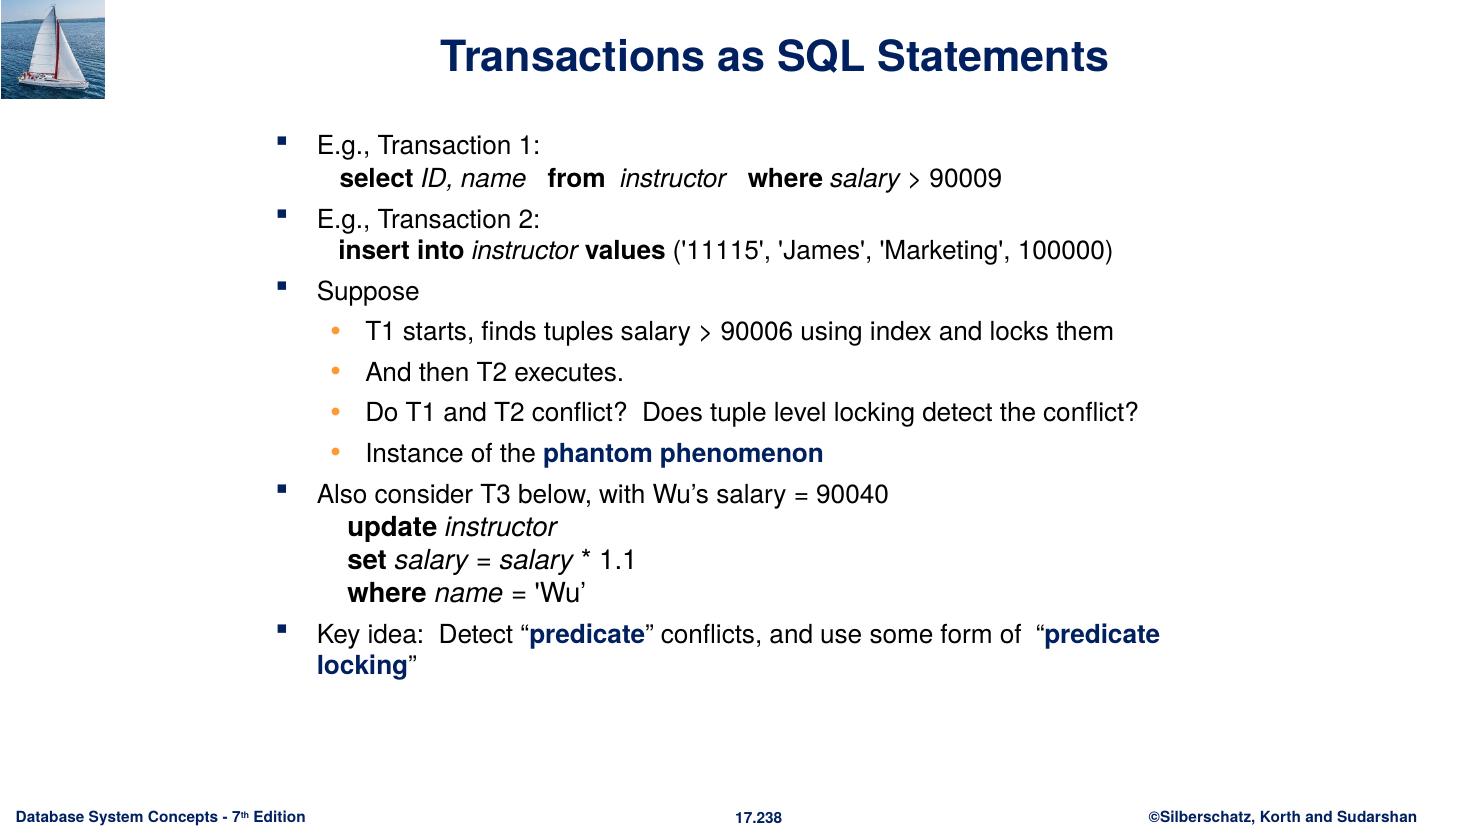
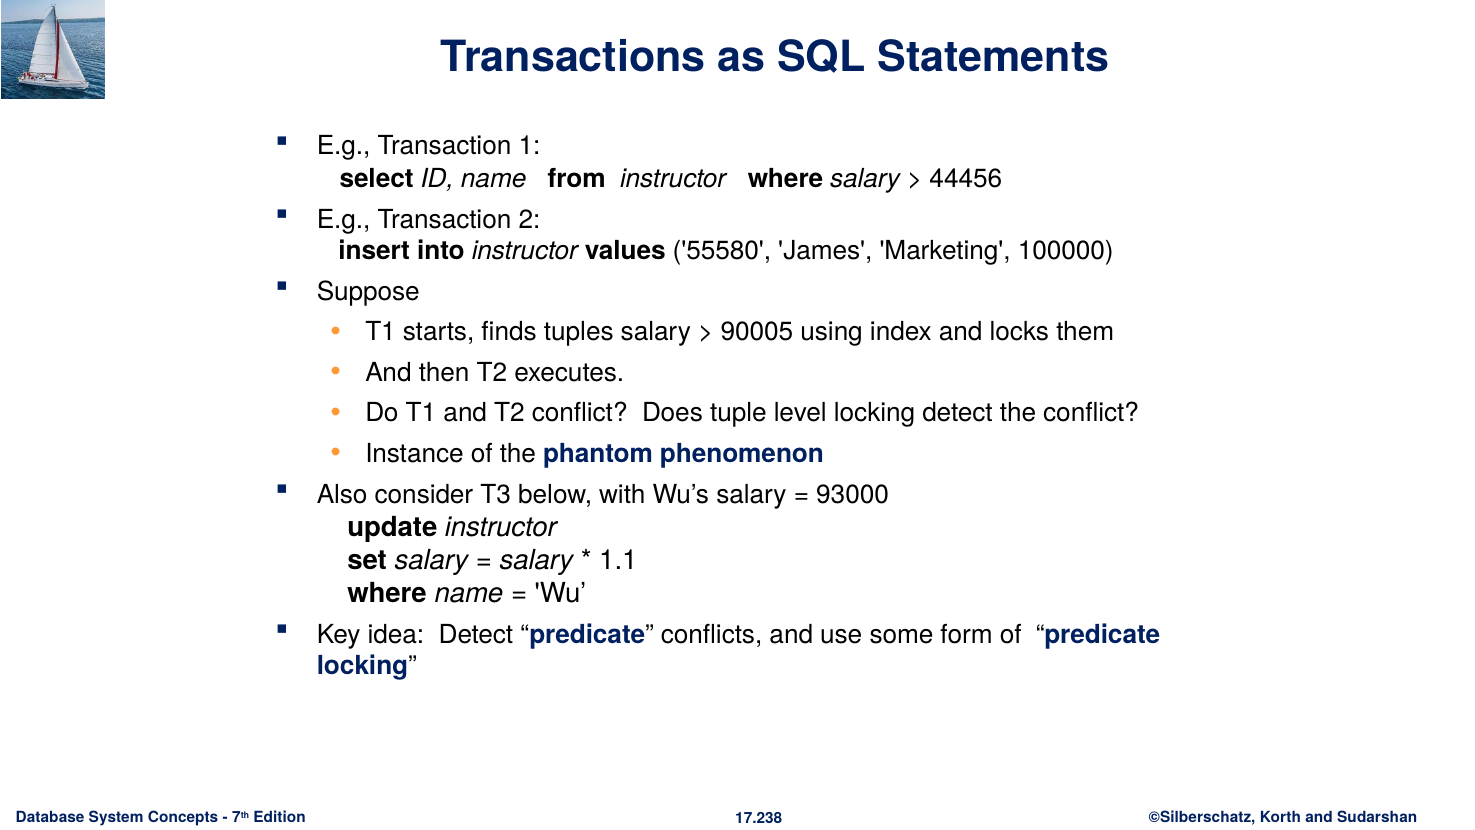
90009: 90009 -> 44456
11115: 11115 -> 55580
90006: 90006 -> 90005
90040: 90040 -> 93000
